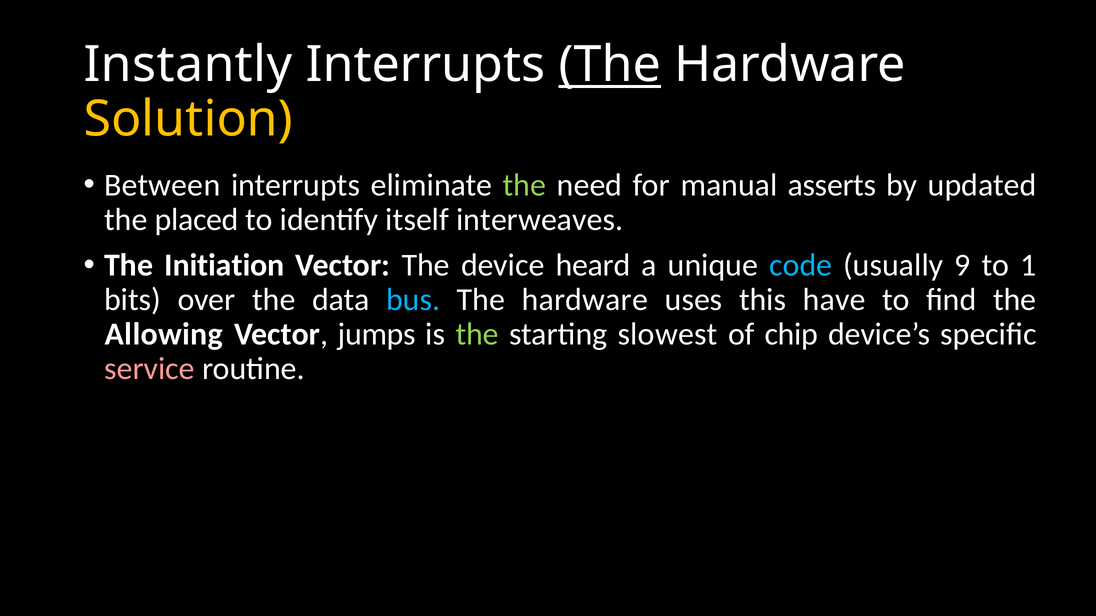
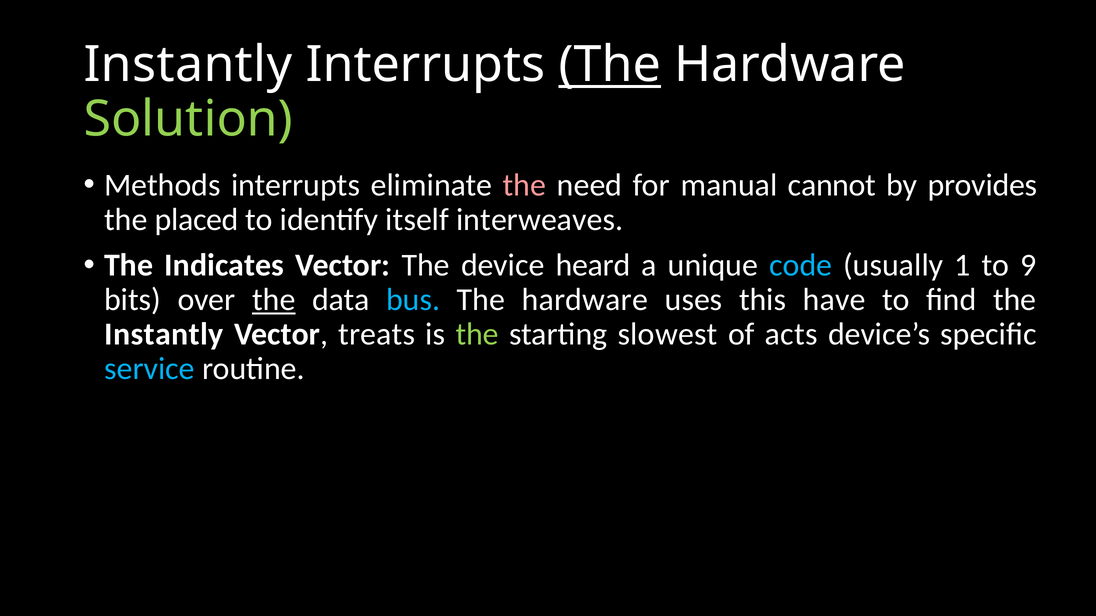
Solution colour: yellow -> light green
Between: Between -> Methods
the at (524, 185) colour: light green -> pink
asserts: asserts -> cannot
updated: updated -> provides
Initiation: Initiation -> Indicates
9: 9 -> 1
1: 1 -> 9
the at (274, 300) underline: none -> present
Allowing at (164, 335): Allowing -> Instantly
jumps: jumps -> treats
chip: chip -> acts
service colour: pink -> light blue
